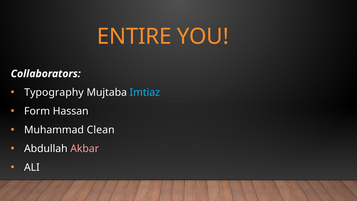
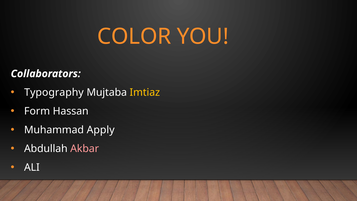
ENTIRE: ENTIRE -> COLOR
Imtiaz colour: light blue -> yellow
Clean: Clean -> Apply
